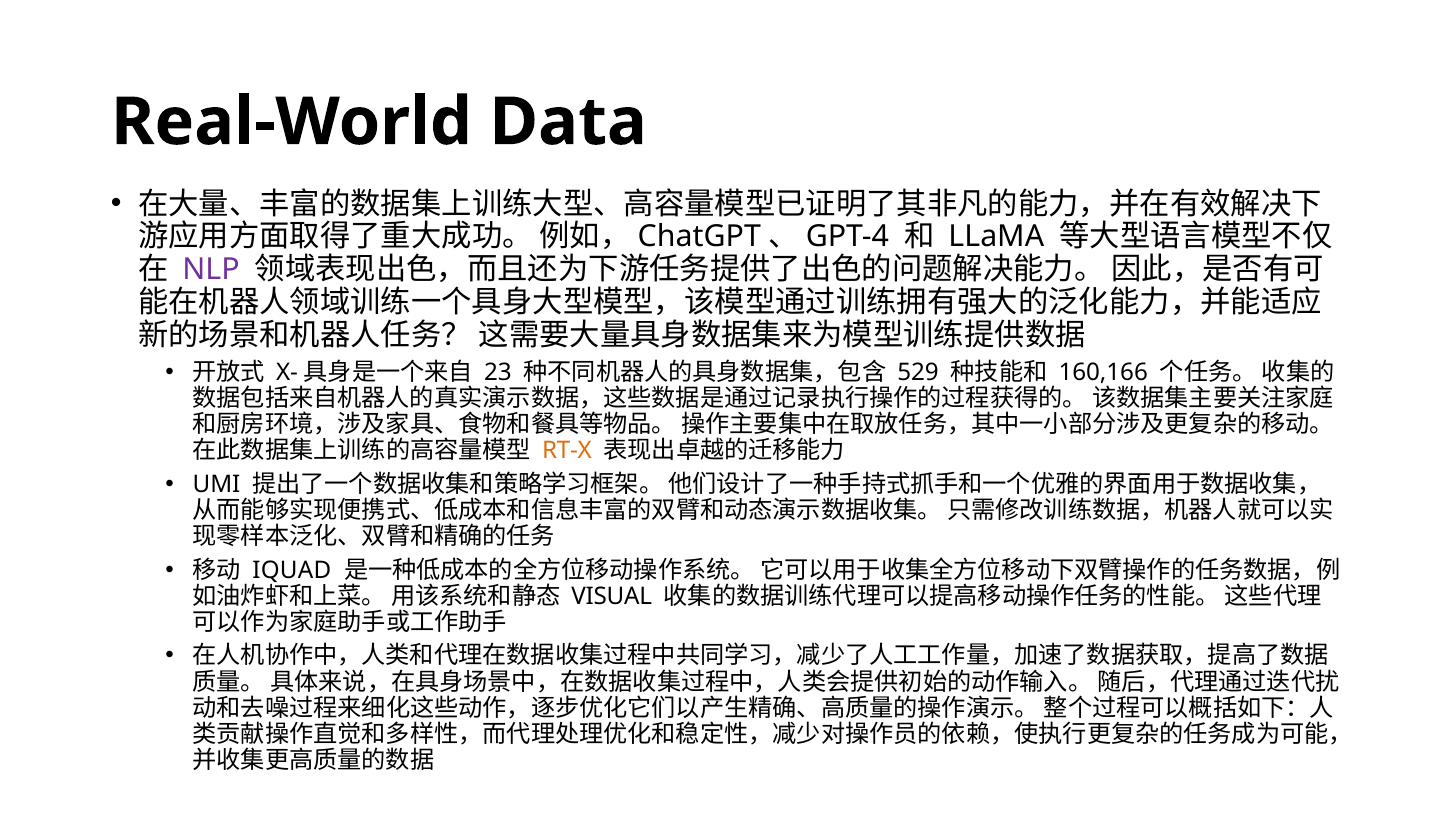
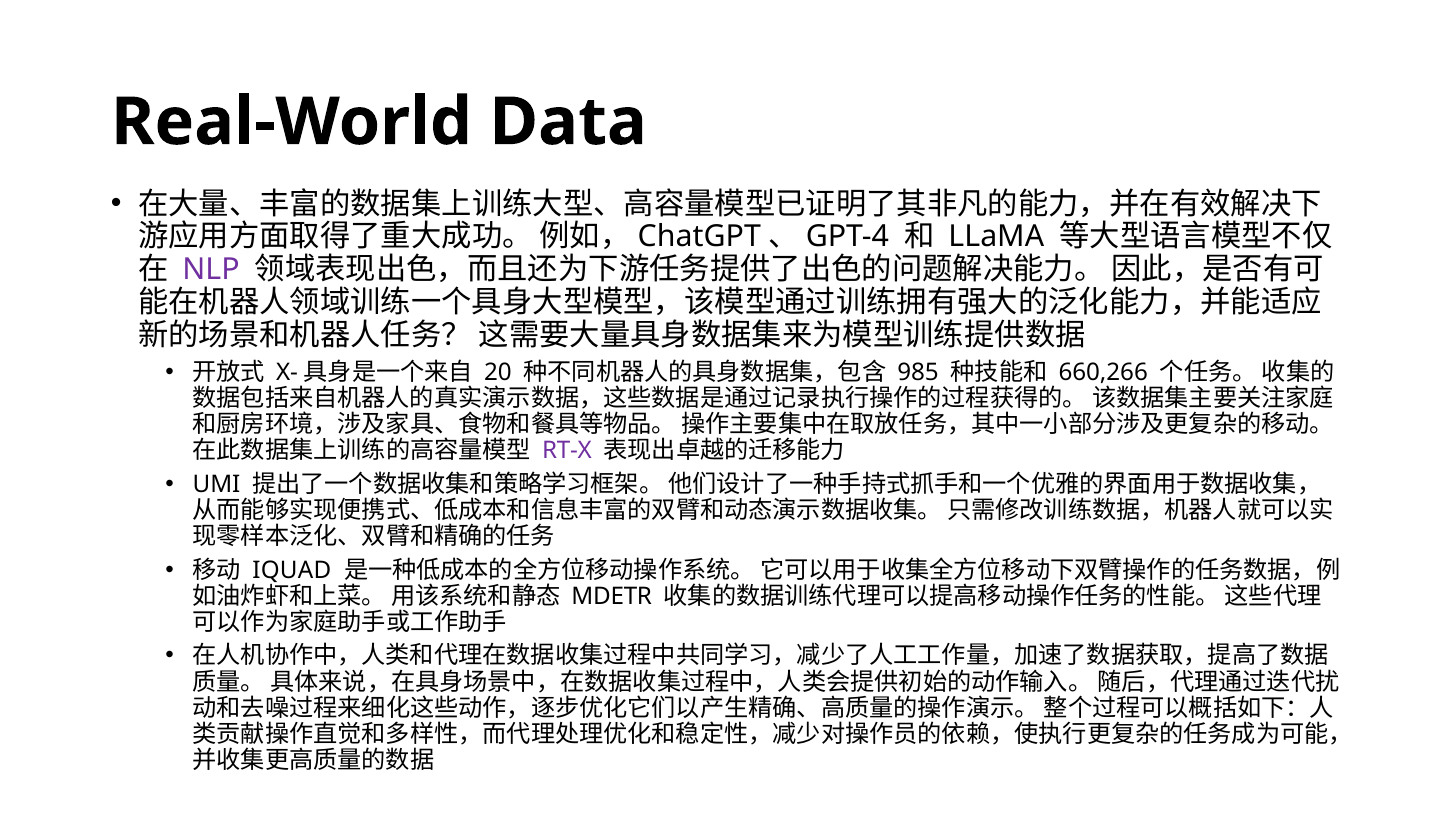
23: 23 -> 20
529: 529 -> 985
160,166: 160,166 -> 660,266
RT-X colour: orange -> purple
VISUAL: VISUAL -> MDETR
